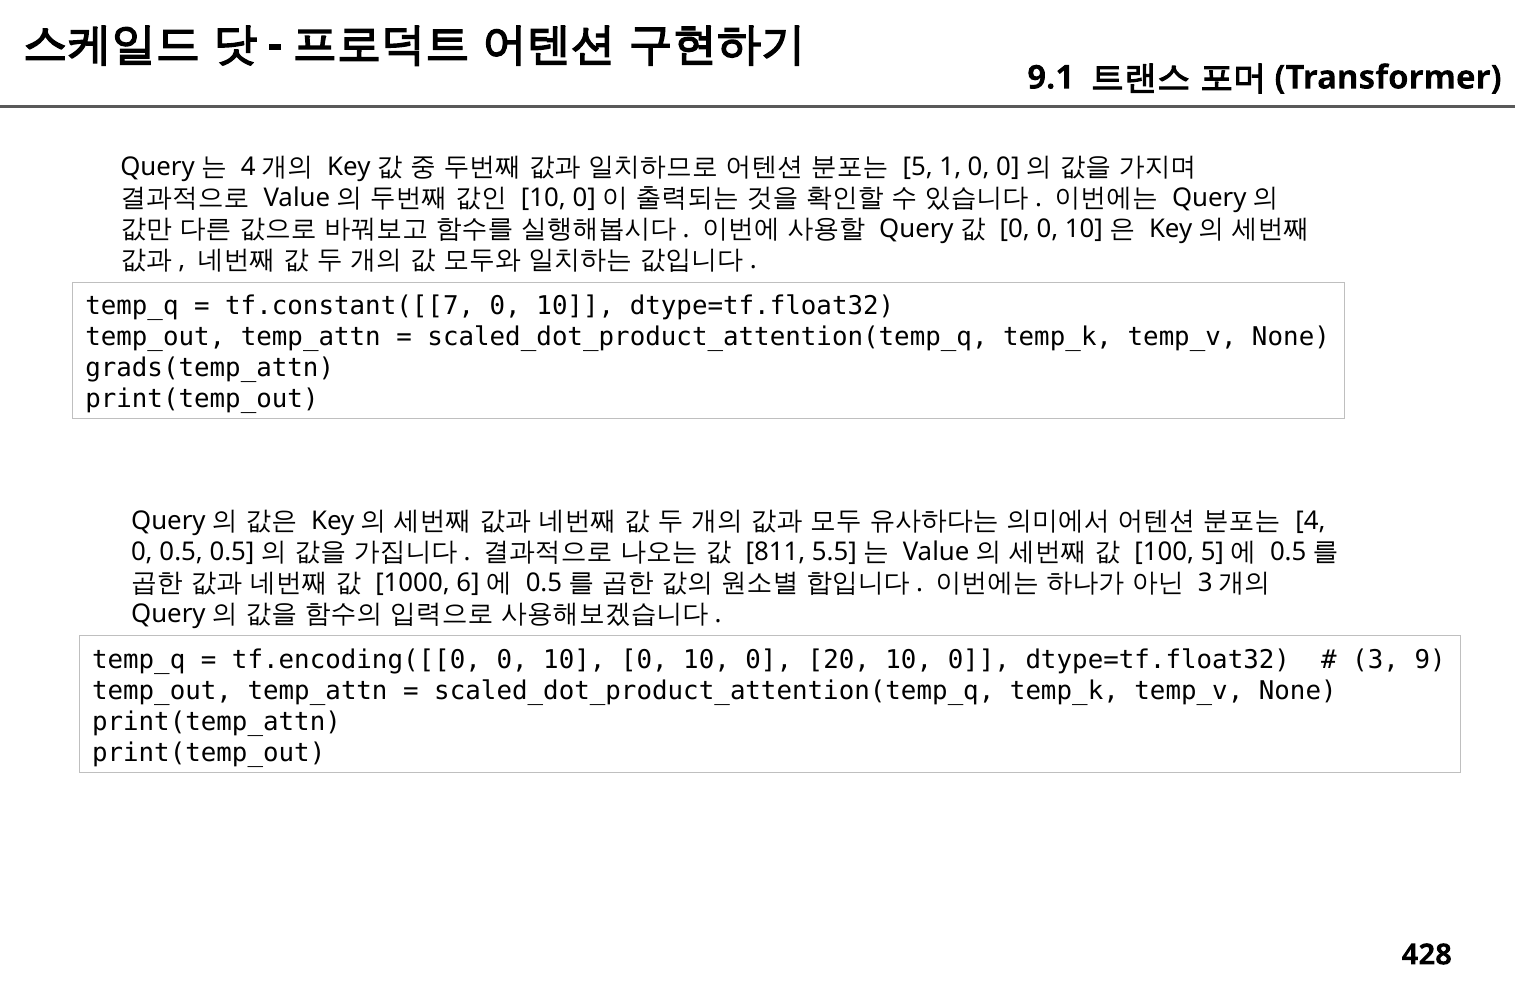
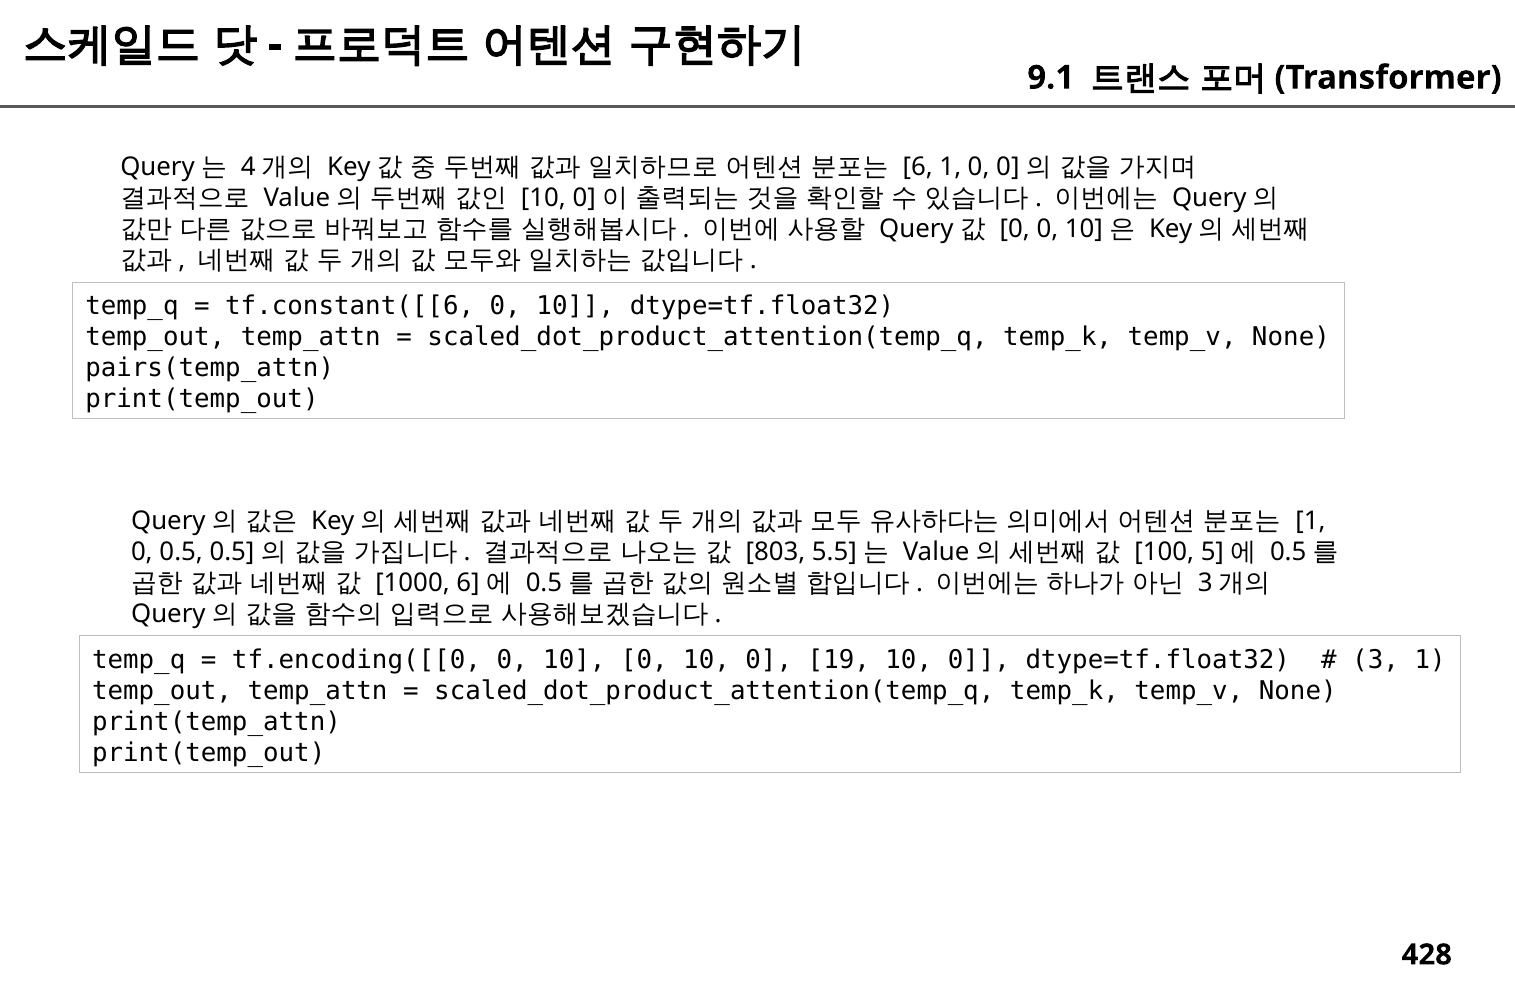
5: 5 -> 6
tf.constant([[7: tf.constant([[7 -> tf.constant([[6
grads(temp_attn: grads(temp_attn -> pairs(temp_attn
4 at (1310, 521): 4 -> 1
811: 811 -> 803
20: 20 -> 19
3 9: 9 -> 1
